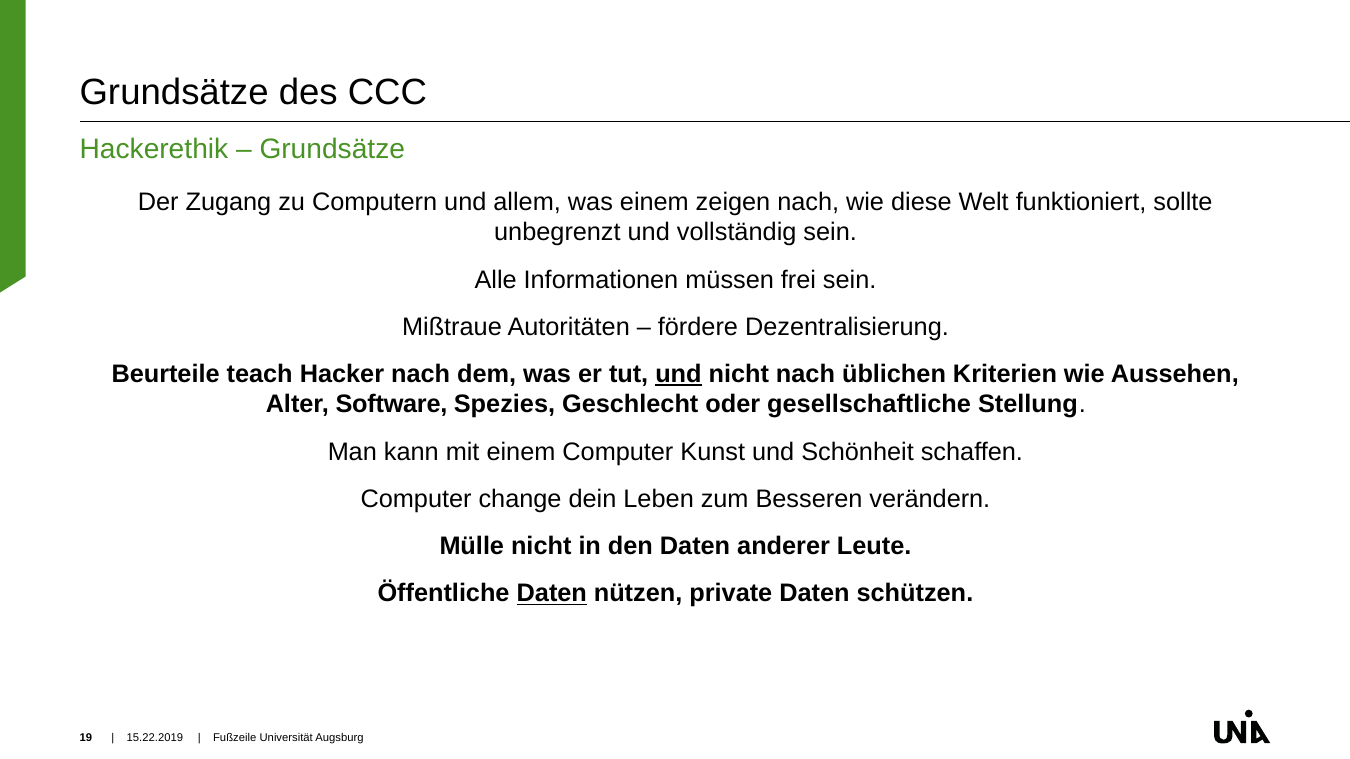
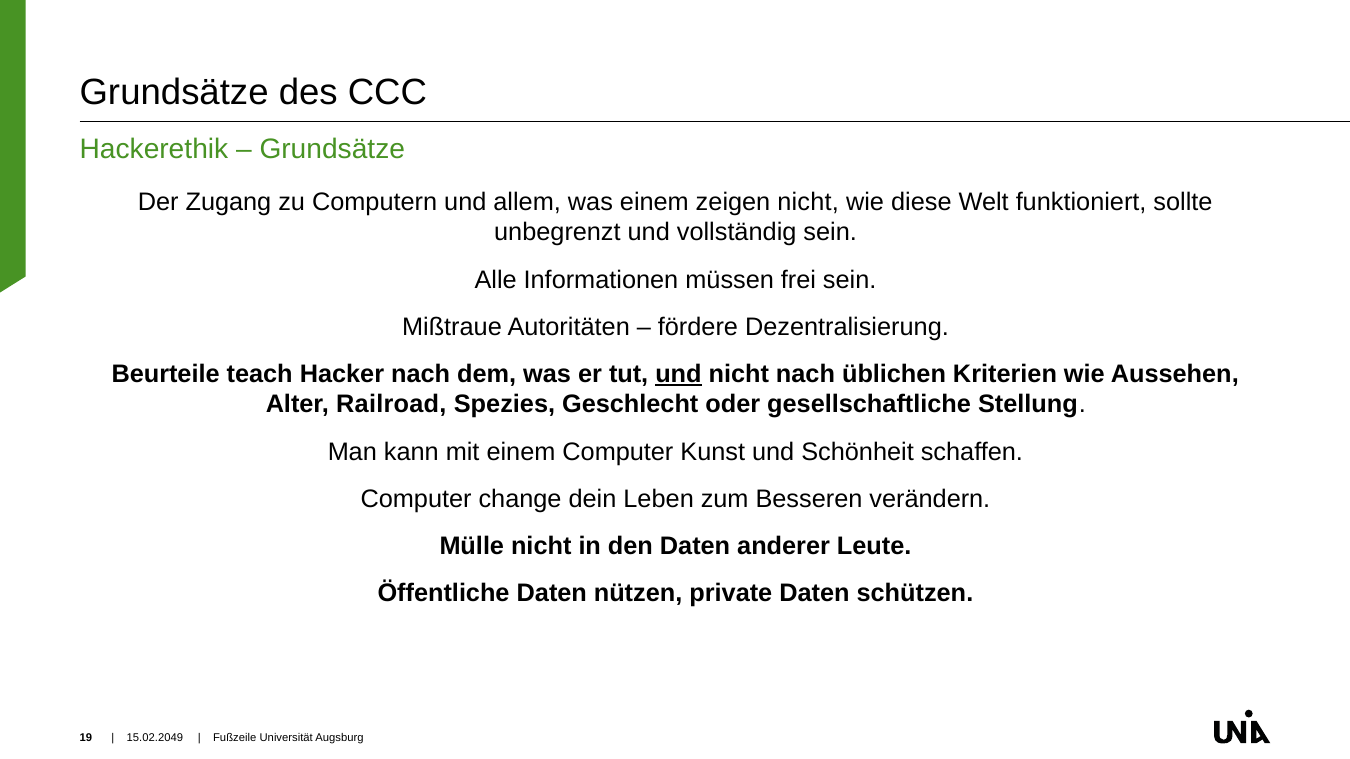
zeigen nach: nach -> nicht
Software: Software -> Railroad
Daten at (552, 594) underline: present -> none
15.22.2019: 15.22.2019 -> 15.02.2049
